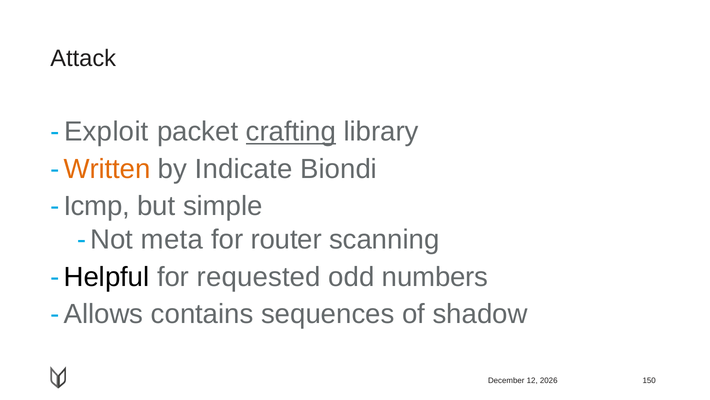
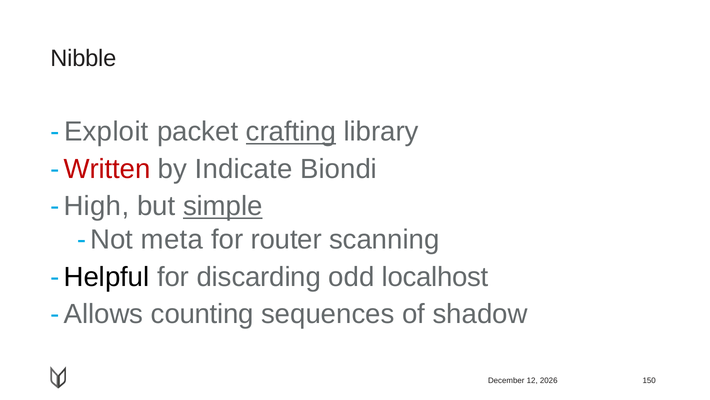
Attack: Attack -> Nibble
Written colour: orange -> red
Icmp: Icmp -> High
simple underline: none -> present
requested: requested -> discarding
numbers: numbers -> localhost
contains: contains -> counting
